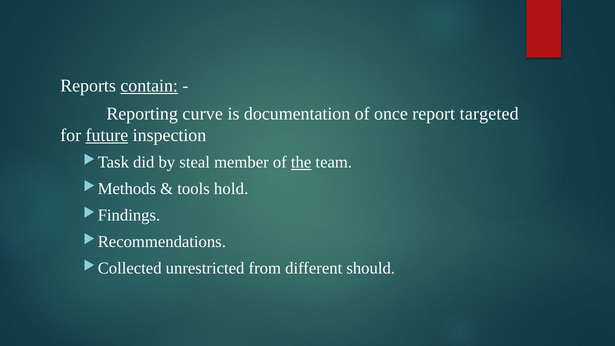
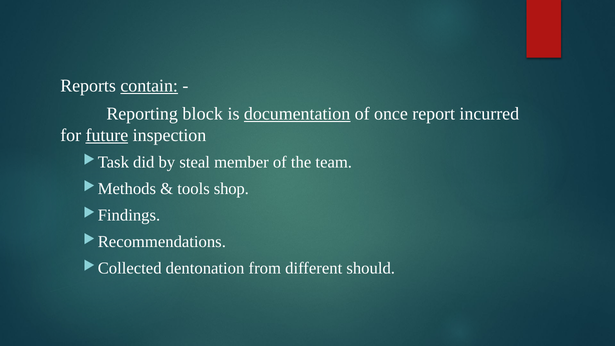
curve: curve -> block
documentation underline: none -> present
targeted: targeted -> incurred
the underline: present -> none
hold: hold -> shop
unrestricted: unrestricted -> dentonation
